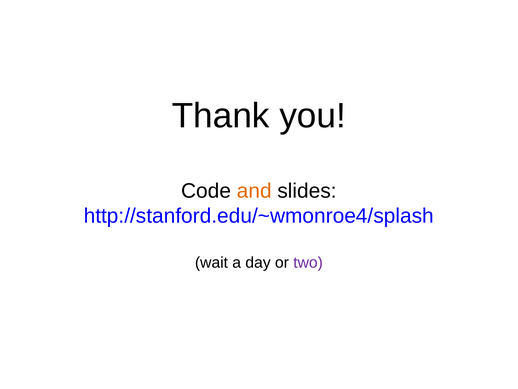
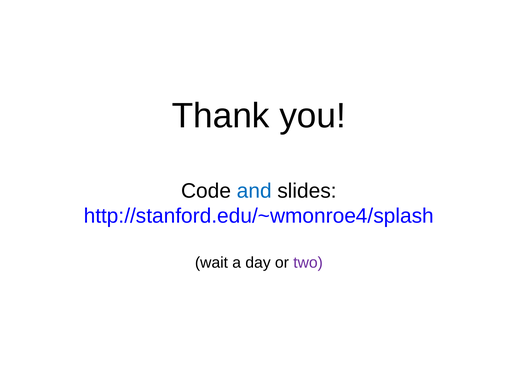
and colour: orange -> blue
